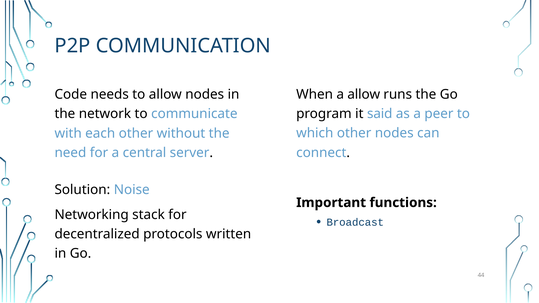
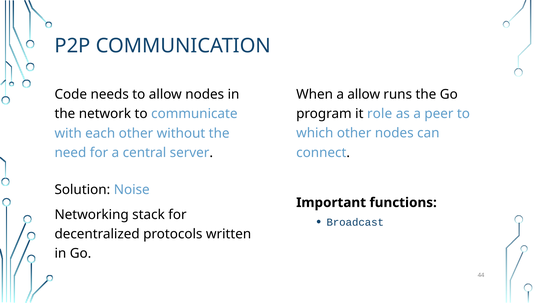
said: said -> role
